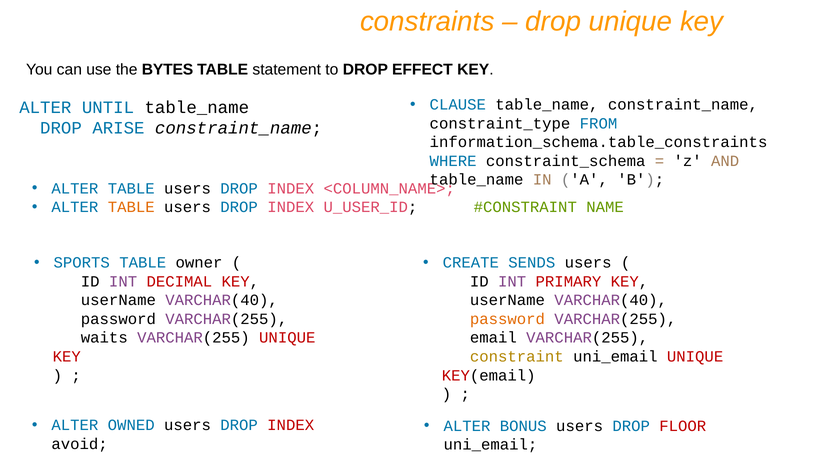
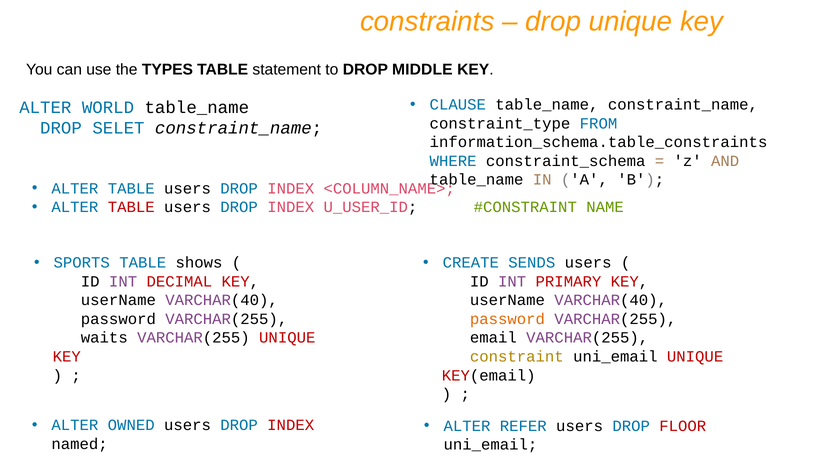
BYTES: BYTES -> TYPES
EFFECT: EFFECT -> MIDDLE
UNTIL: UNTIL -> WORLD
ARISE: ARISE -> SELET
TABLE at (131, 207) colour: orange -> red
owner: owner -> shows
BONUS: BONUS -> REFER
avoid: avoid -> named
